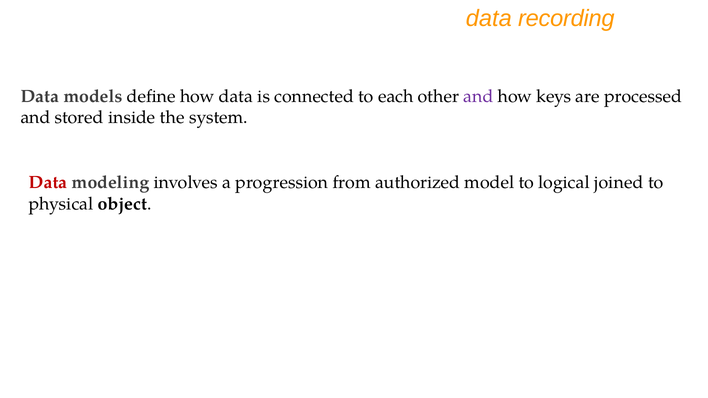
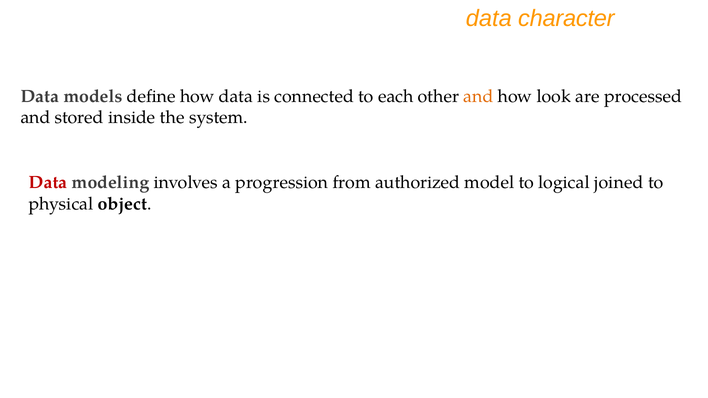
recording: recording -> character
and at (478, 96) colour: purple -> orange
keys: keys -> look
